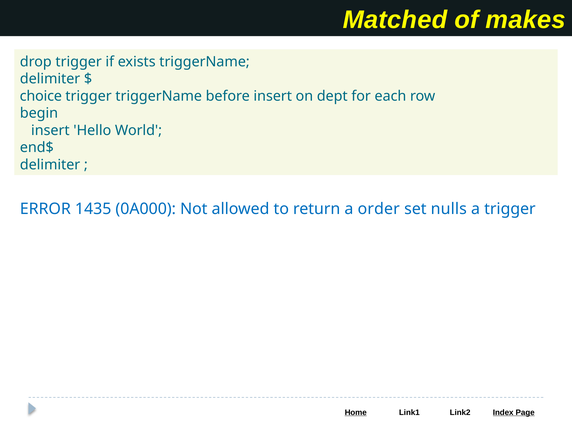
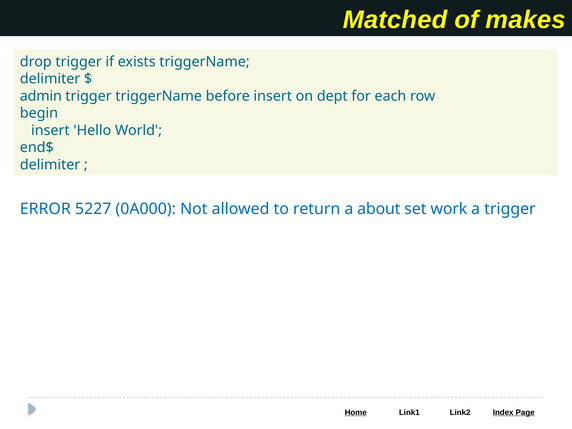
choice: choice -> admin
1435: 1435 -> 5227
order: order -> about
nulls: nulls -> work
